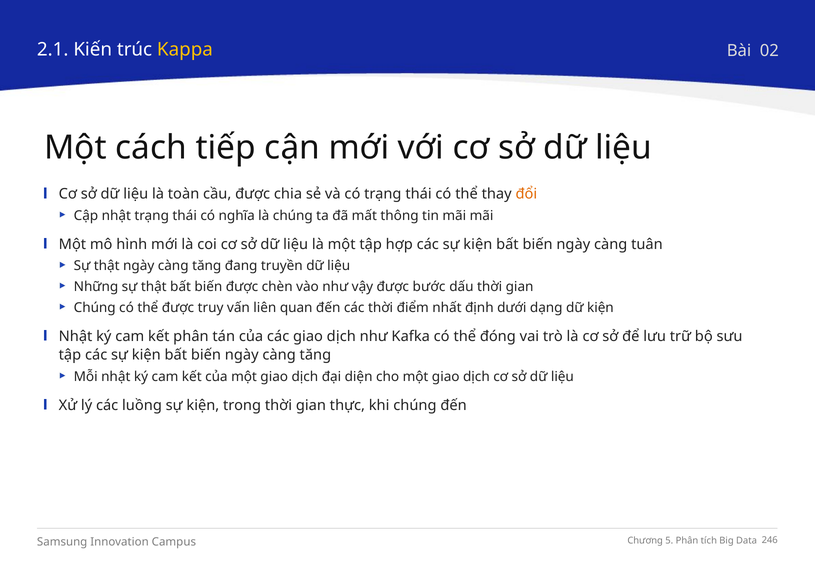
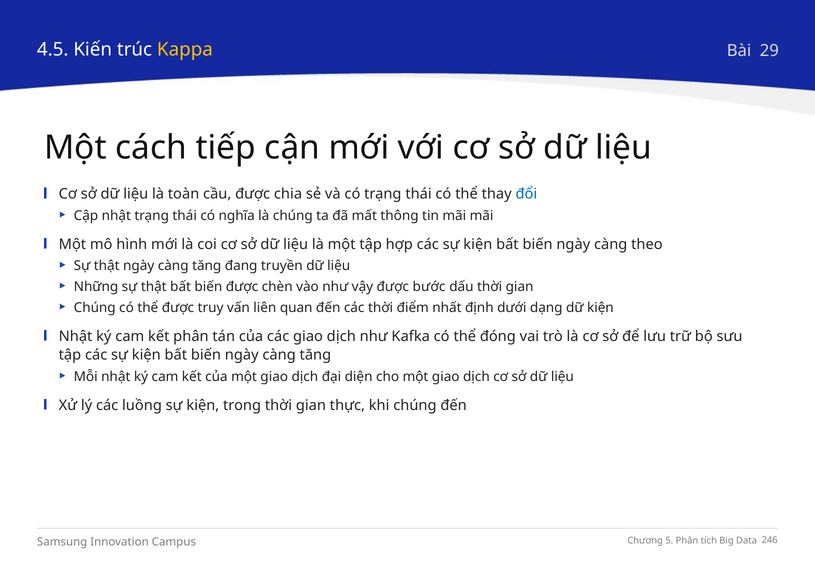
2.1: 2.1 -> 4.5
02: 02 -> 29
đổi colour: orange -> blue
tuân: tuân -> theo
